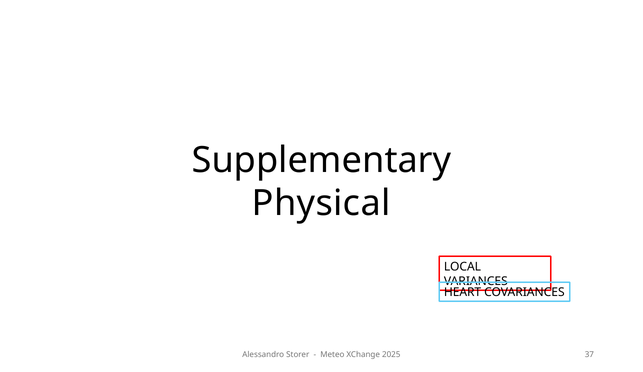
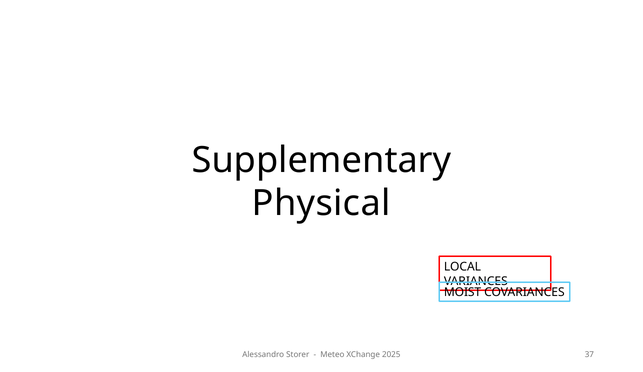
HEART: HEART -> MOIST
